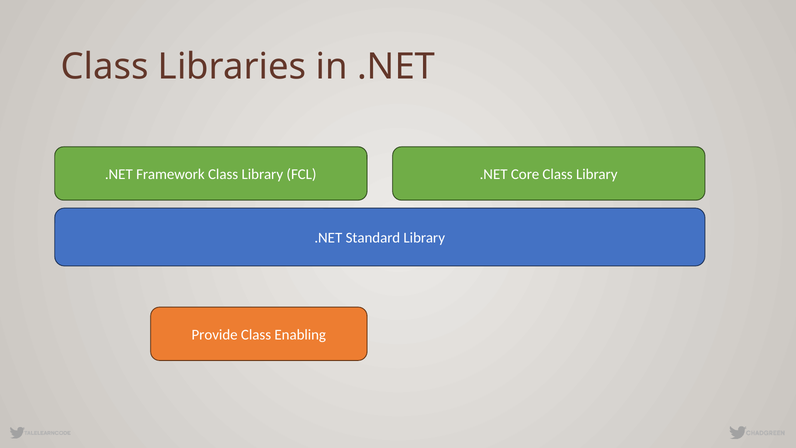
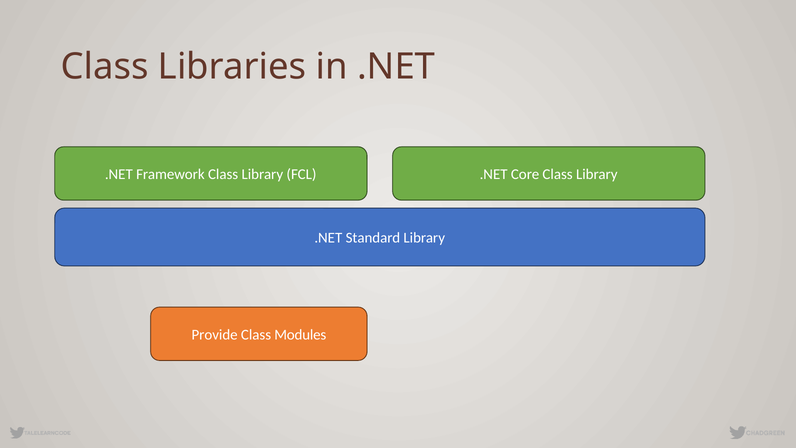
Enabling: Enabling -> Modules
